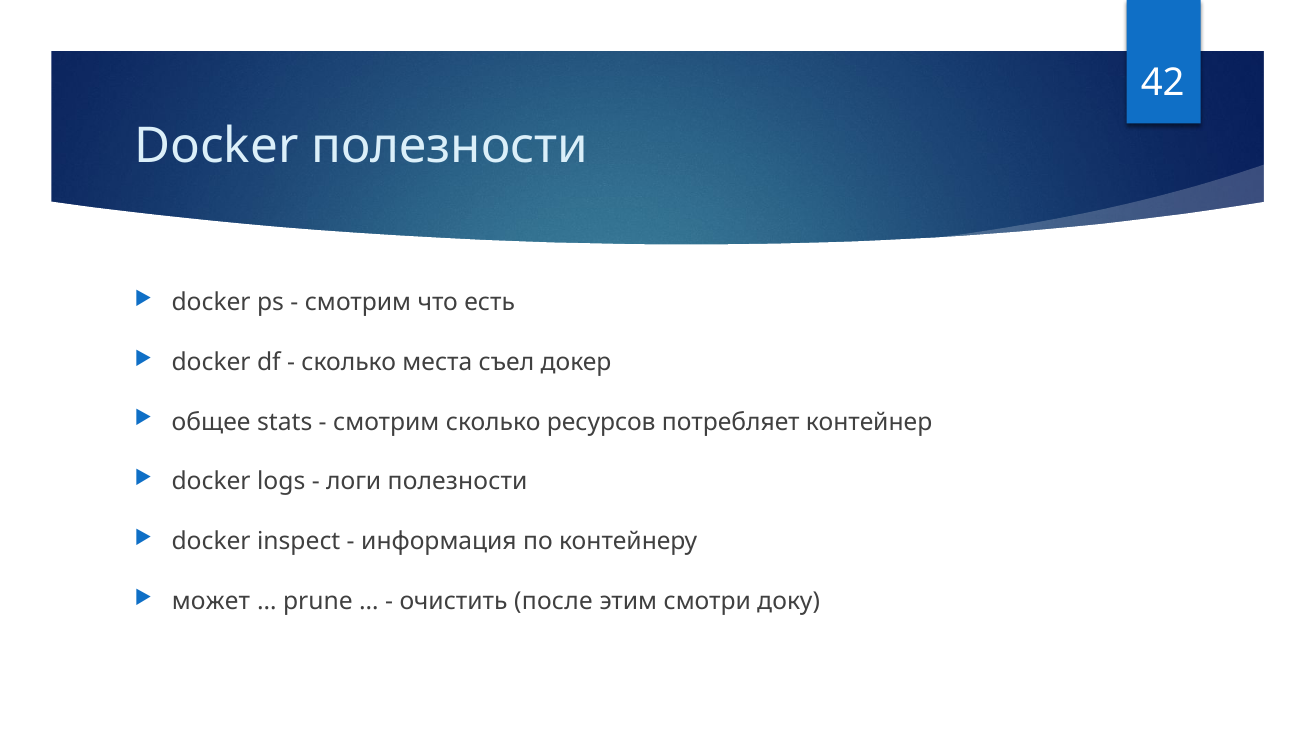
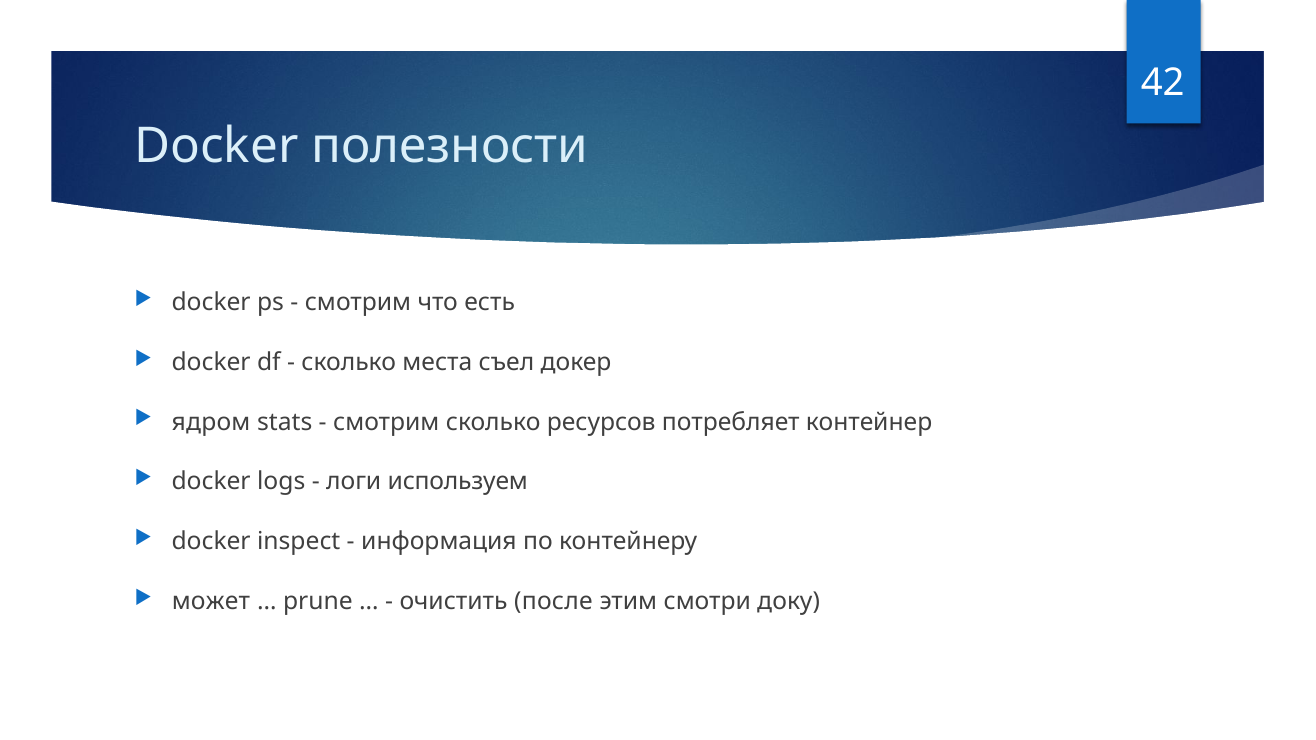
общее: общее -> ядром
логи полезности: полезности -> используем
